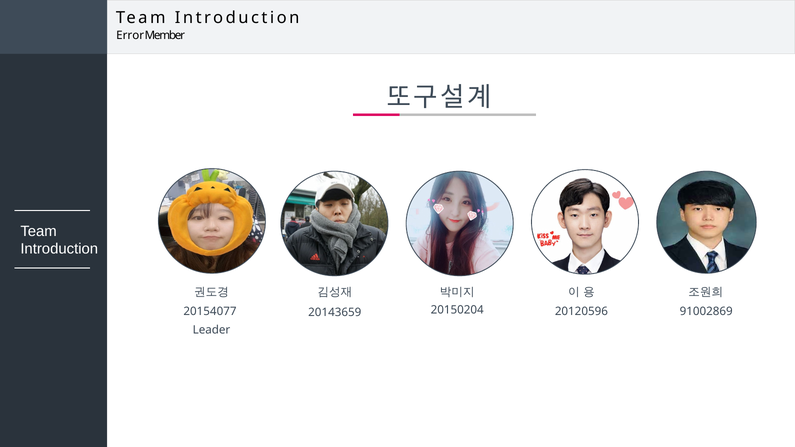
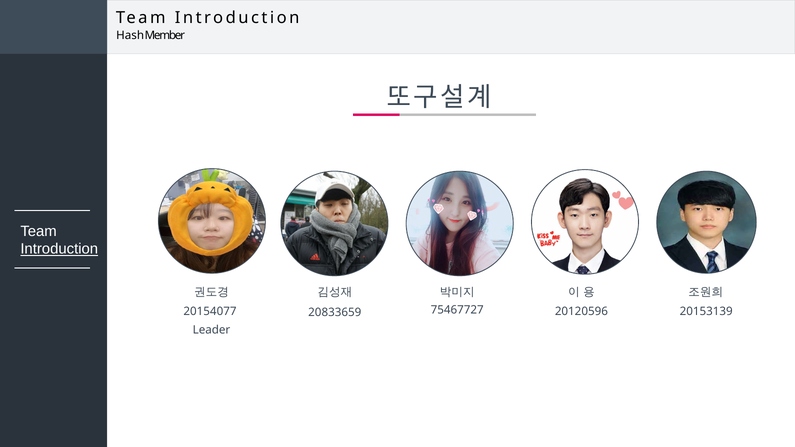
Error: Error -> Hash
Introduction at (59, 249) underline: none -> present
20150204: 20150204 -> 75467727
20143659: 20143659 -> 20833659
91002869: 91002869 -> 20153139
